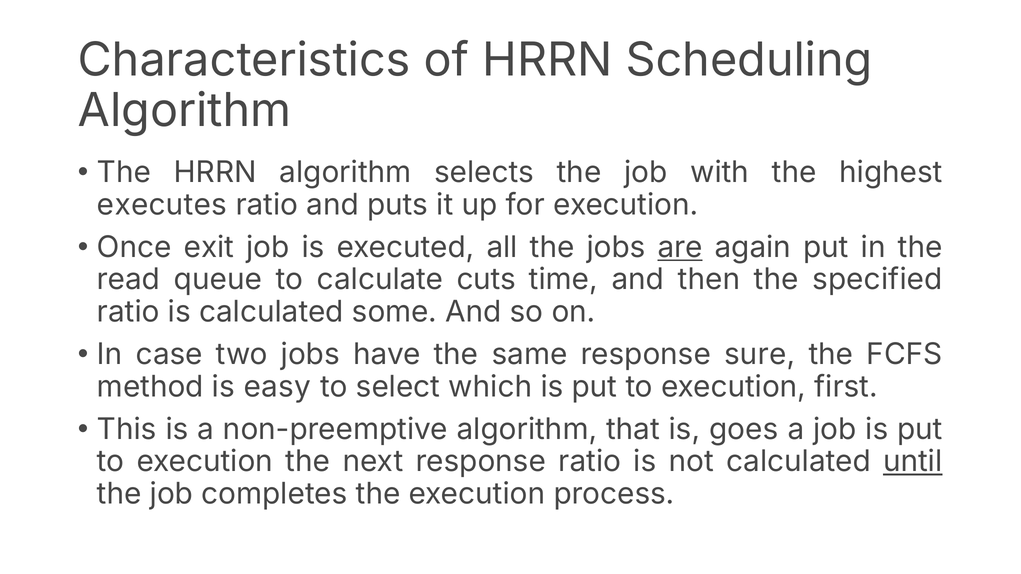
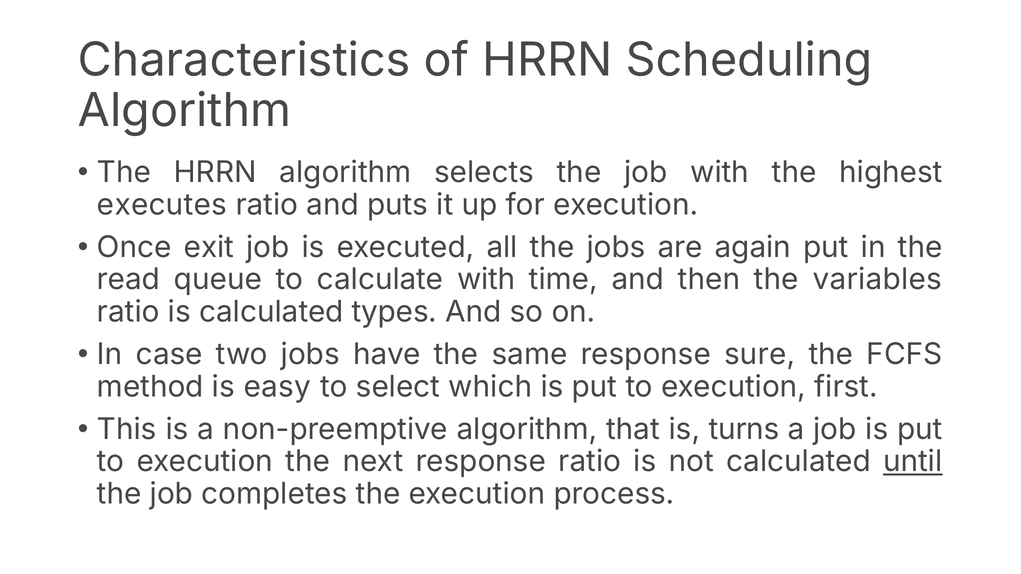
are underline: present -> none
calculate cuts: cuts -> with
specified: specified -> variables
some: some -> types
goes: goes -> turns
